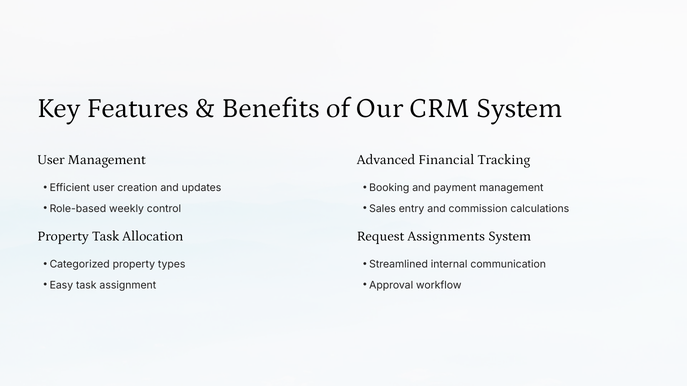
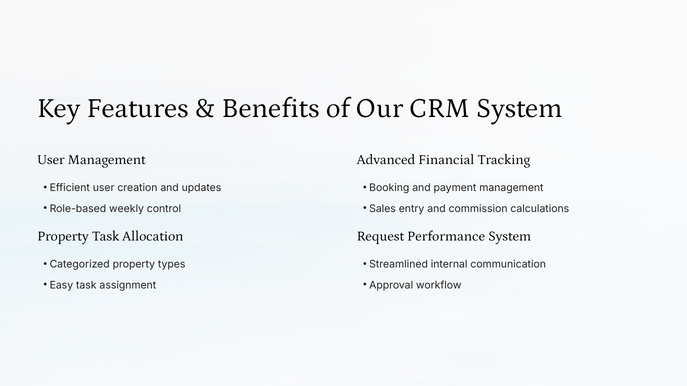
Assignments: Assignments -> Performance
